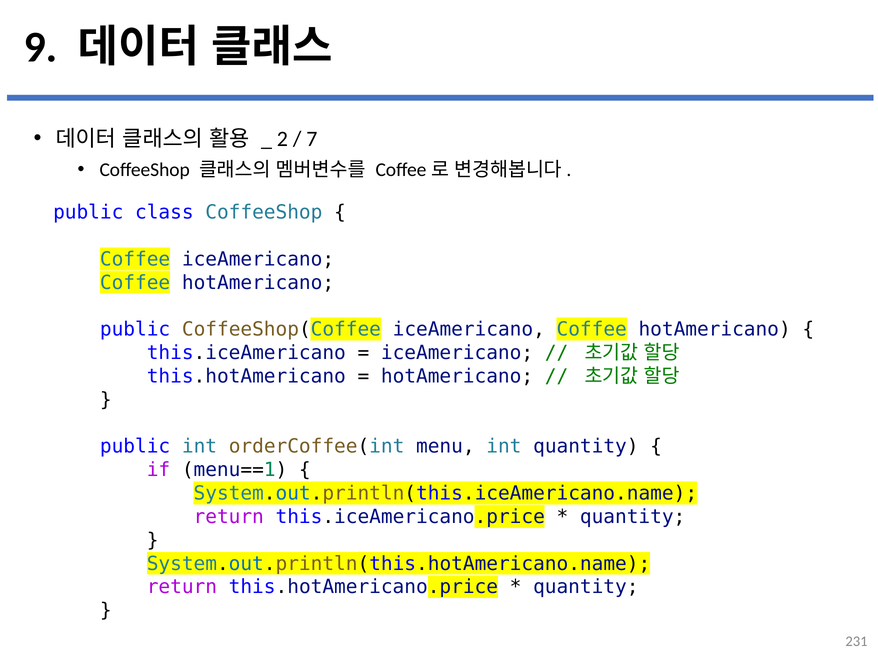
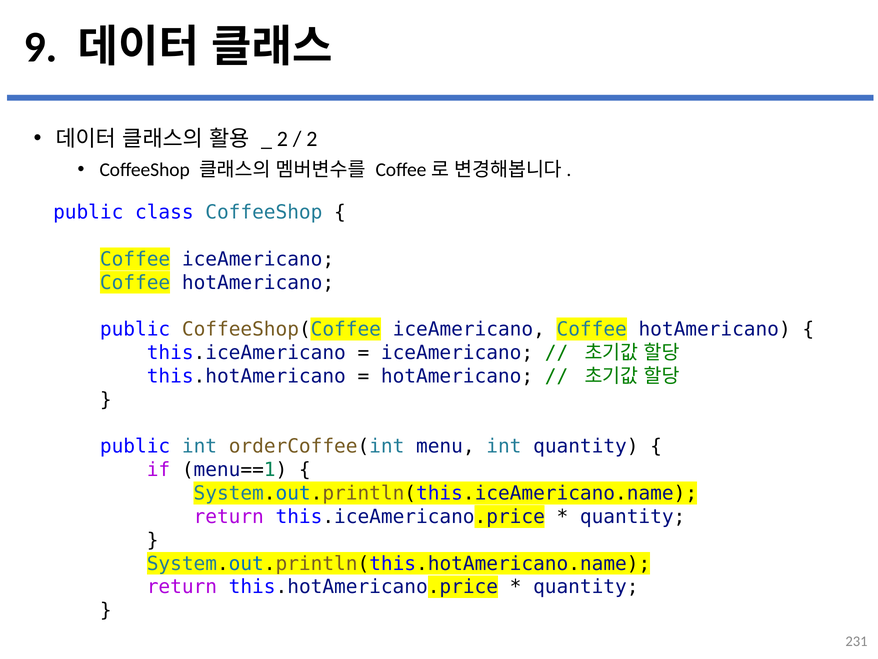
7 at (312, 139): 7 -> 2
